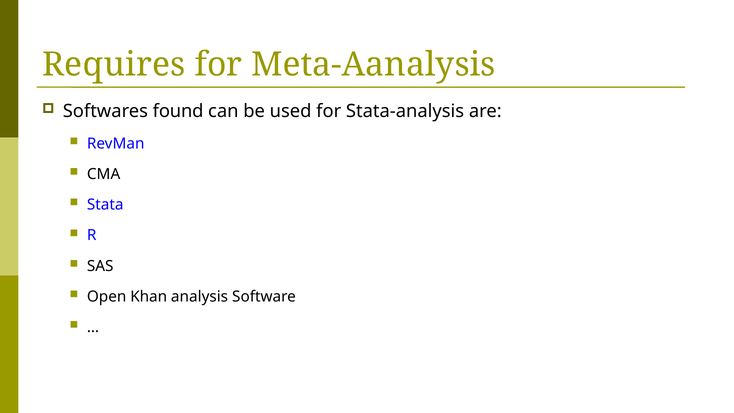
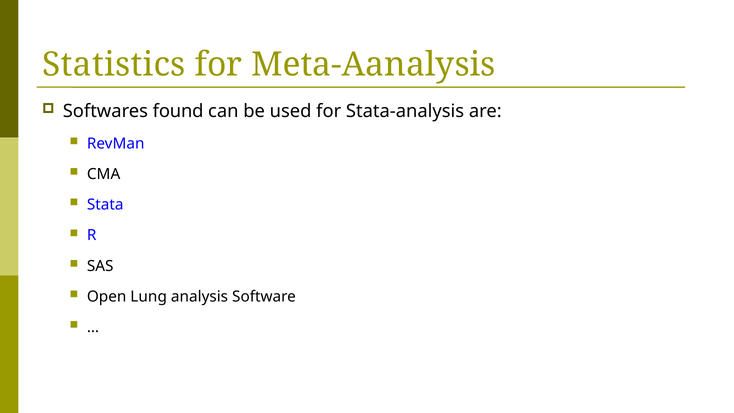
Requires: Requires -> Statistics
Khan: Khan -> Lung
